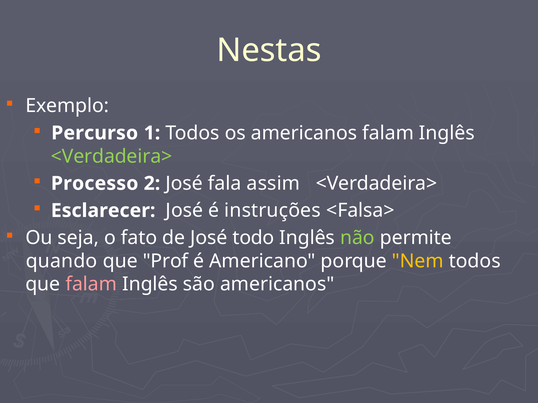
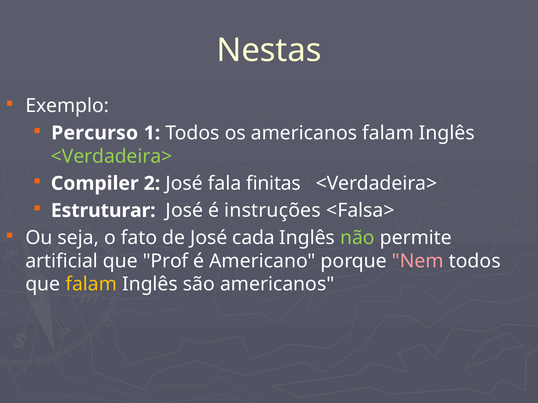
Processo: Processo -> Compiler
assim: assim -> finitas
Esclarecer: Esclarecer -> Estruturar
todo: todo -> cada
quando: quando -> artificial
Nem colour: yellow -> pink
falam at (91, 285) colour: pink -> yellow
